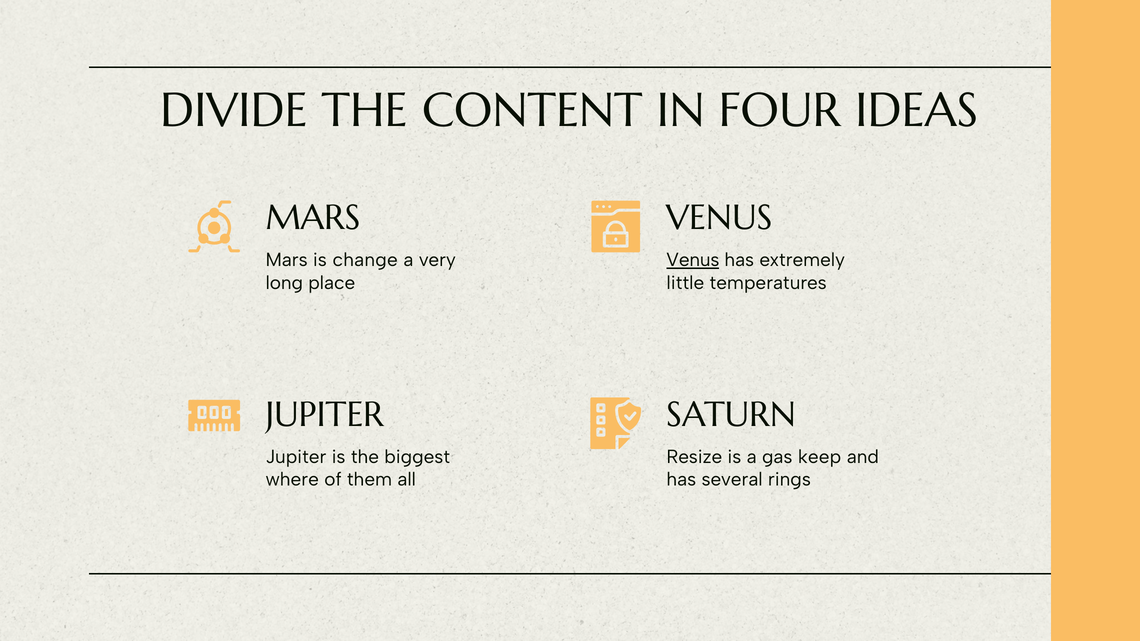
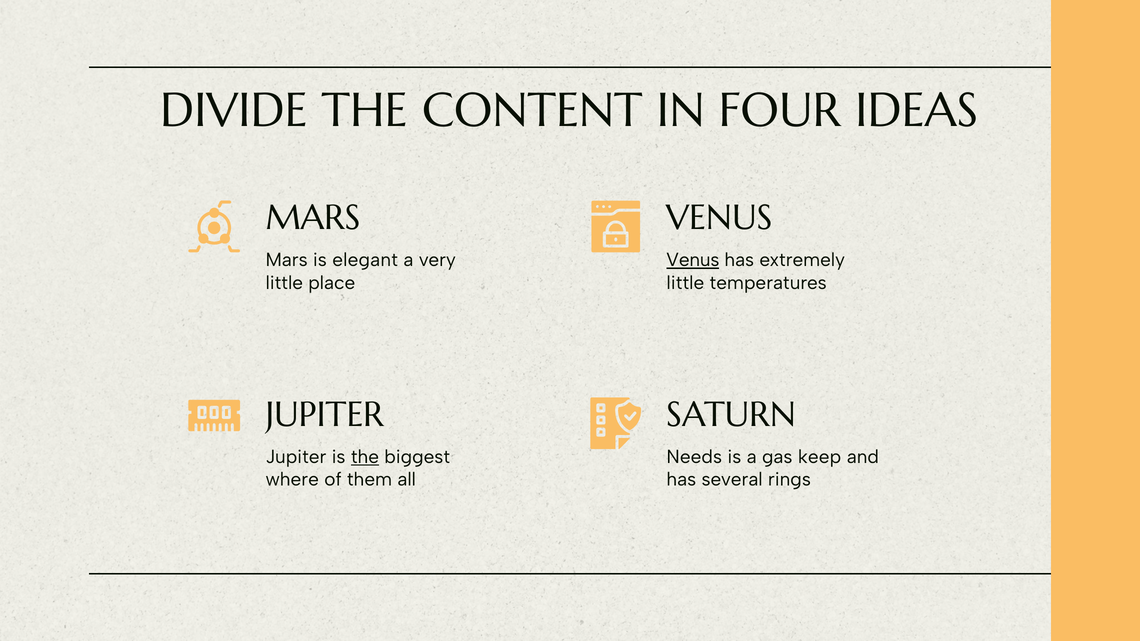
change: change -> elegant
long at (284, 283): long -> little
the at (365, 457) underline: none -> present
Resize: Resize -> Needs
